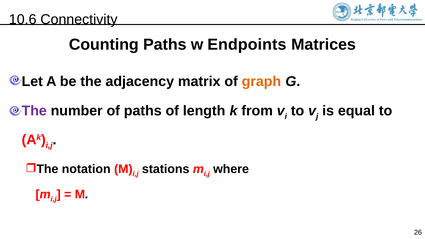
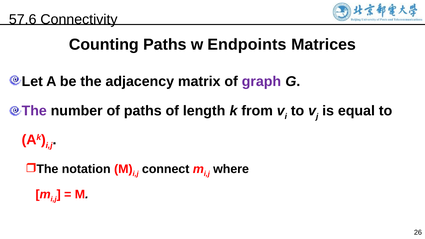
10.6: 10.6 -> 57.6
graph colour: orange -> purple
stations: stations -> connect
